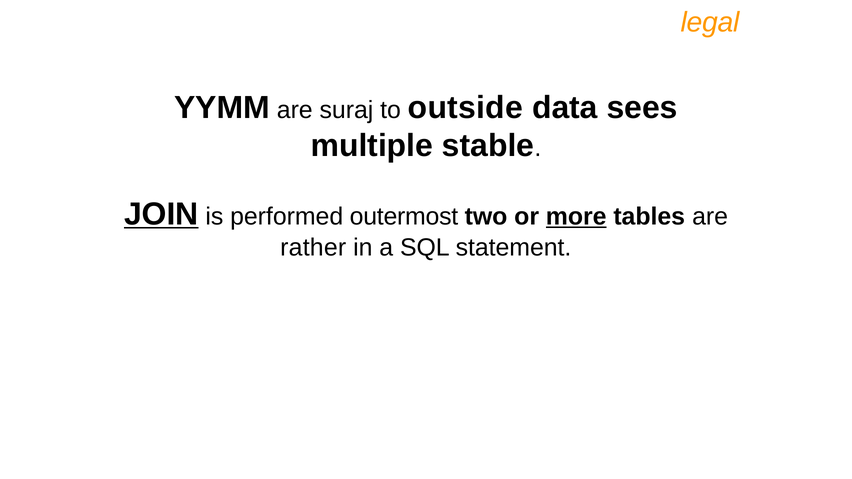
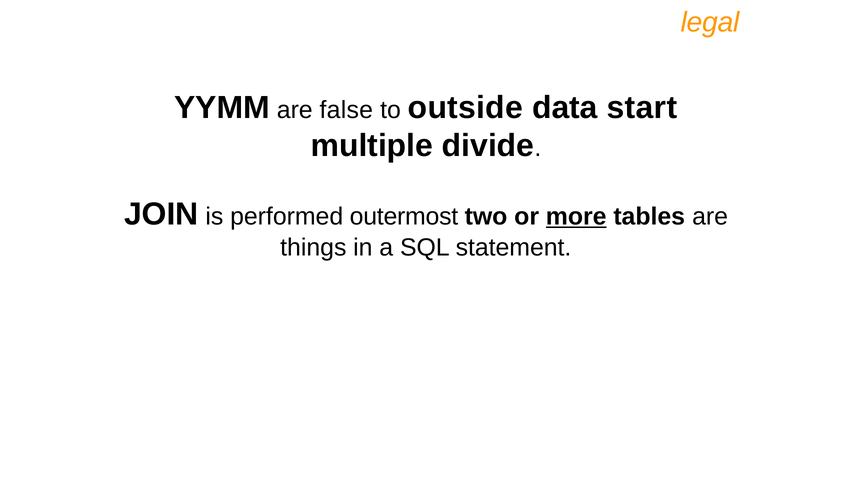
suraj: suraj -> false
sees: sees -> start
stable: stable -> divide
JOIN underline: present -> none
rather: rather -> things
